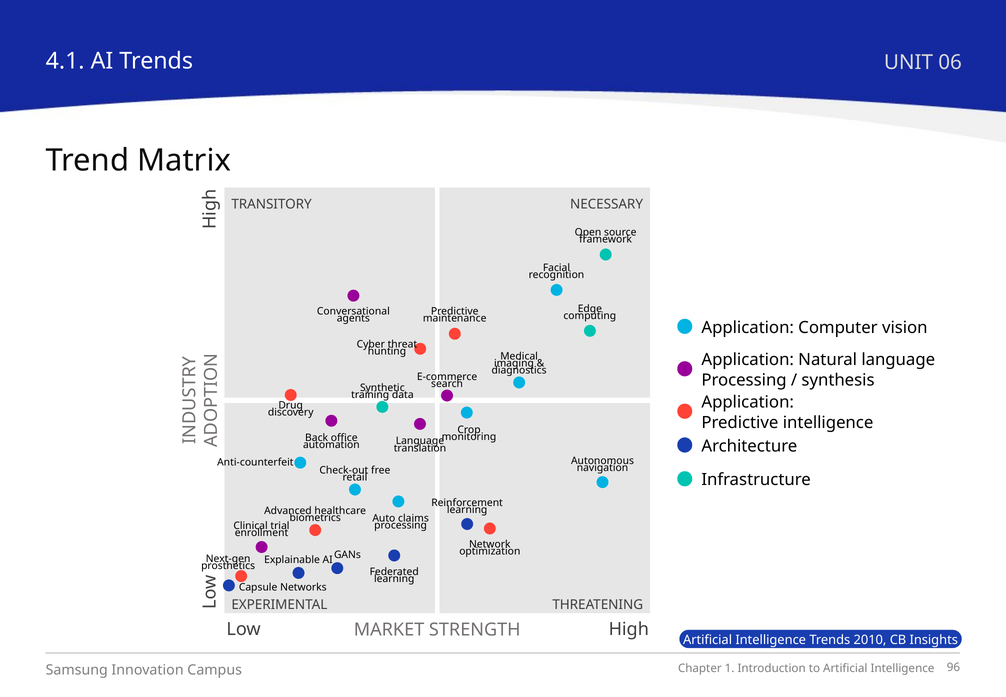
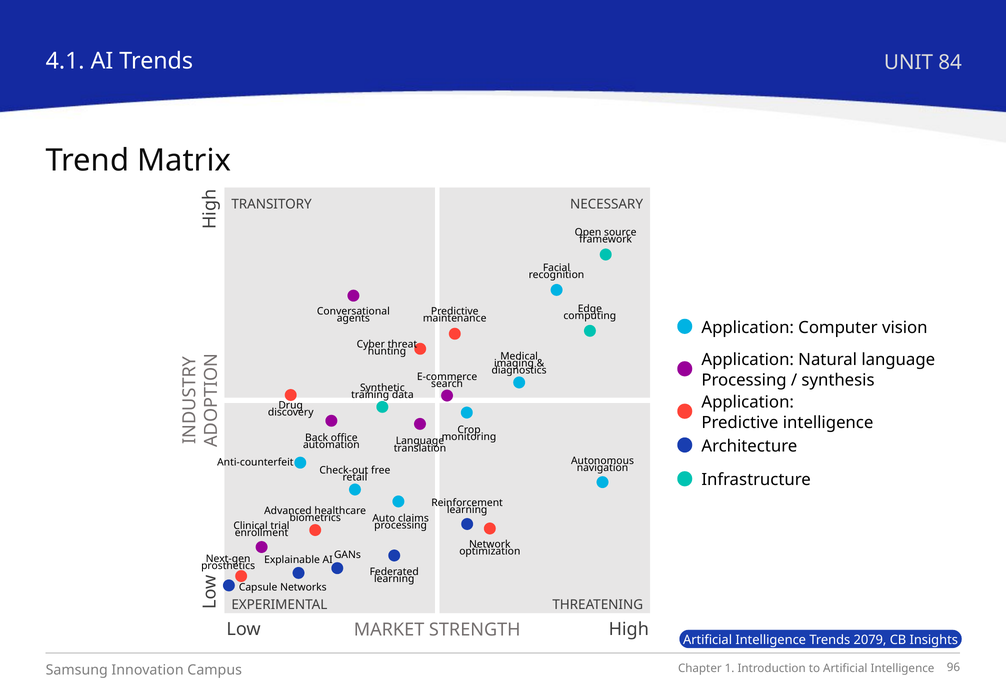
06: 06 -> 84
2010: 2010 -> 2079
